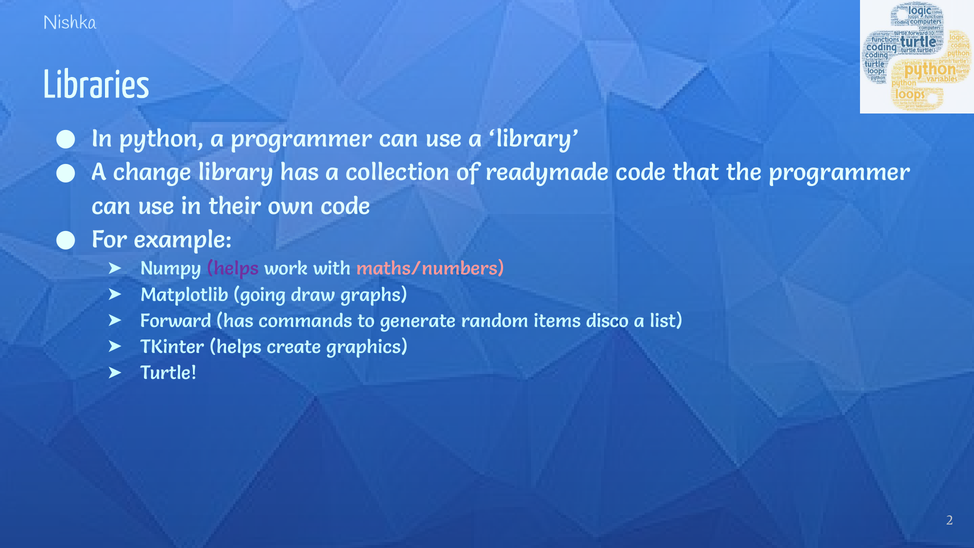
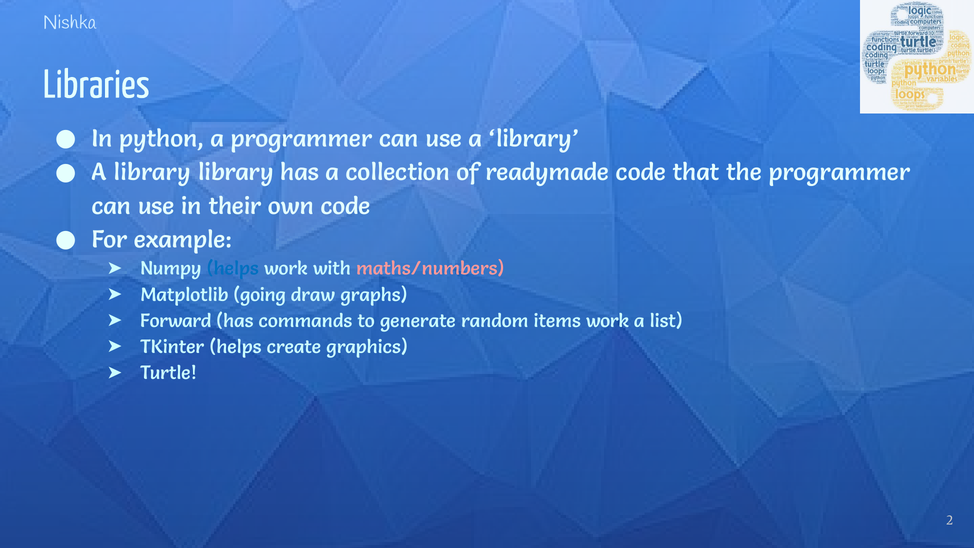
change at (152, 172): change -> library
helps at (233, 269) colour: purple -> blue
items disco: disco -> work
